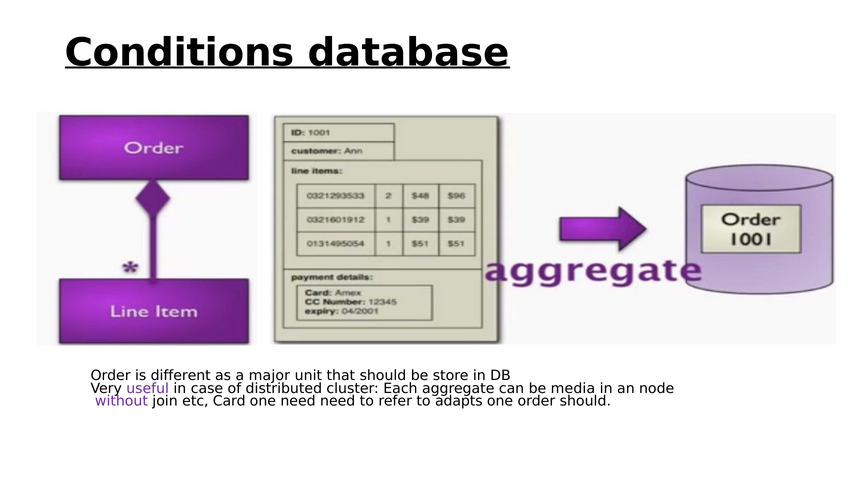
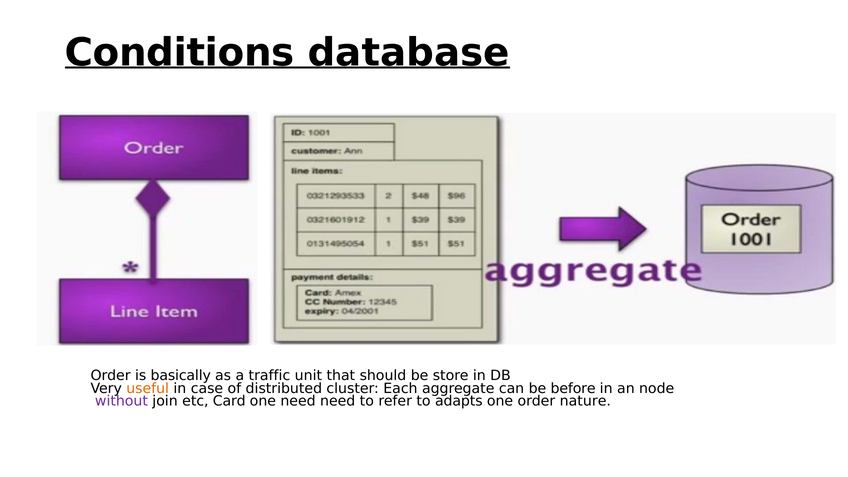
different: different -> basically
major: major -> traffic
useful colour: purple -> orange
media: media -> before
order should: should -> nature
